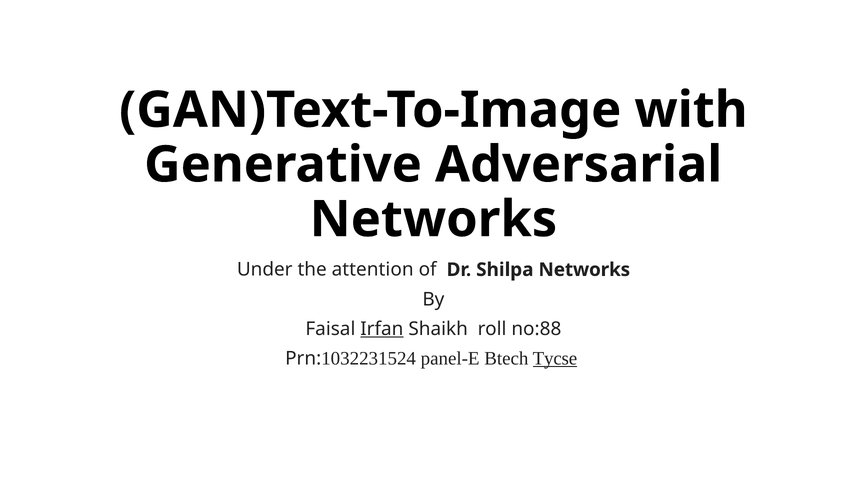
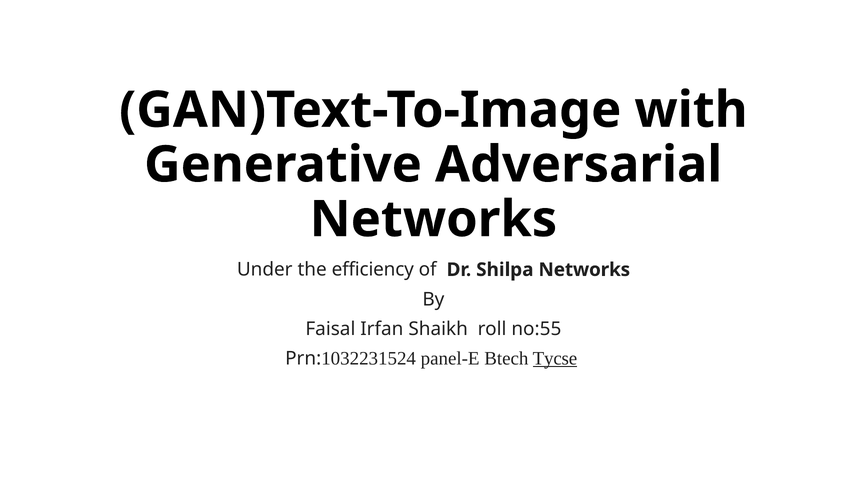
attention: attention -> efficiency
Irfan underline: present -> none
no:88: no:88 -> no:55
